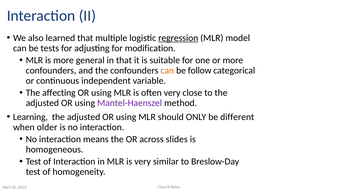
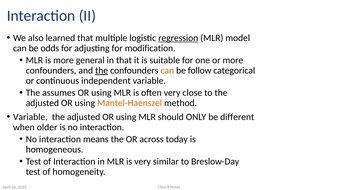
tests: tests -> odds
the at (102, 71) underline: none -> present
affecting: affecting -> assumes
Mantel-Haenszel colour: purple -> orange
Learning at (30, 117): Learning -> Variable
slides: slides -> today
